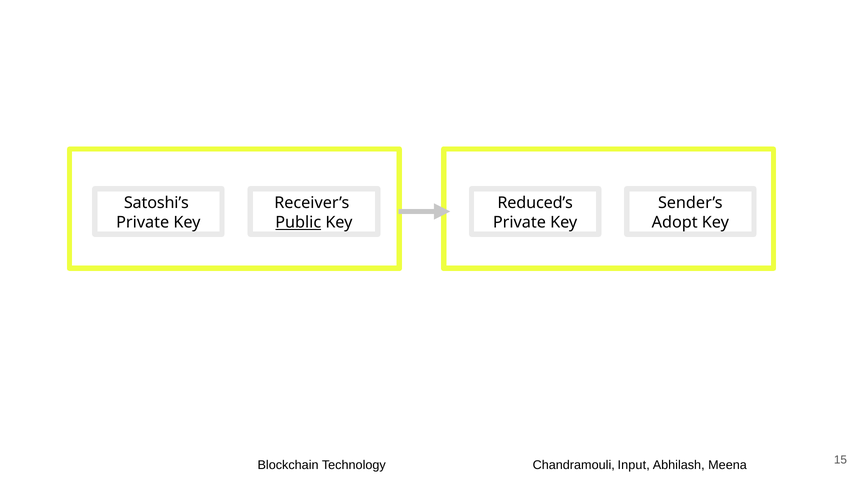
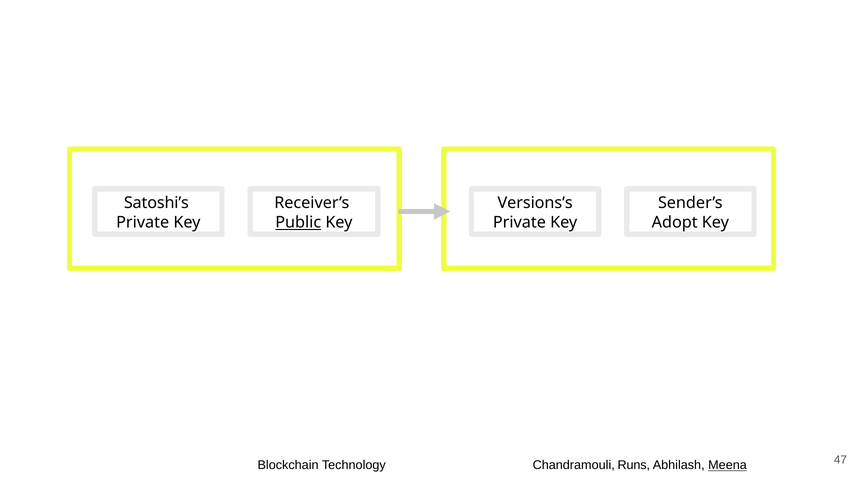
Reduced’s: Reduced’s -> Versions’s
Input: Input -> Runs
Meena underline: none -> present
15: 15 -> 47
